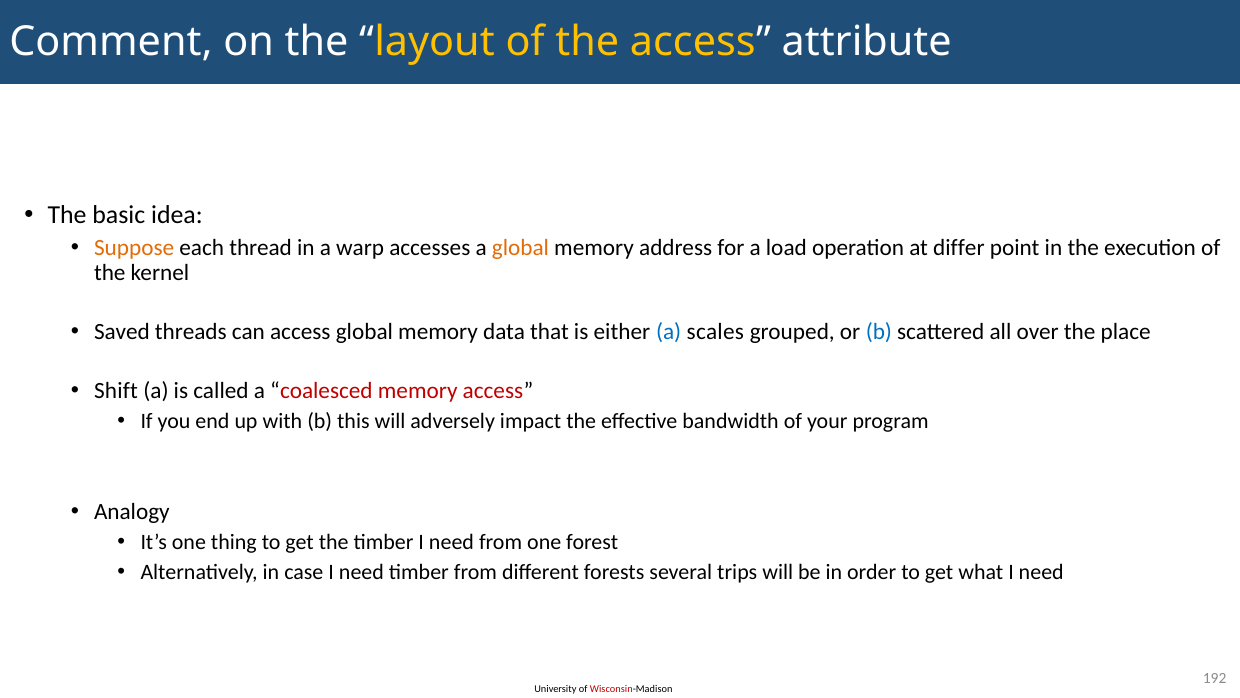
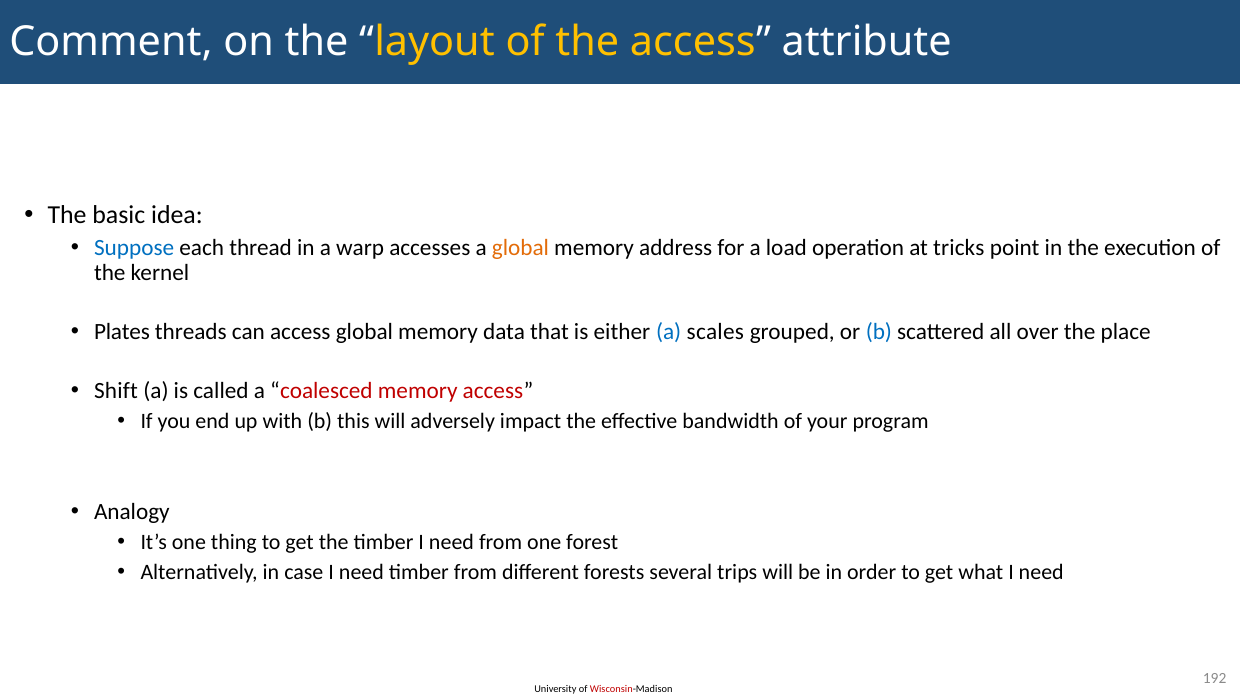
Suppose colour: orange -> blue
differ: differ -> tricks
Saved: Saved -> Plates
